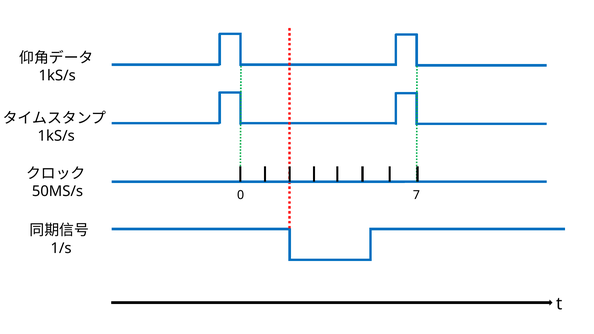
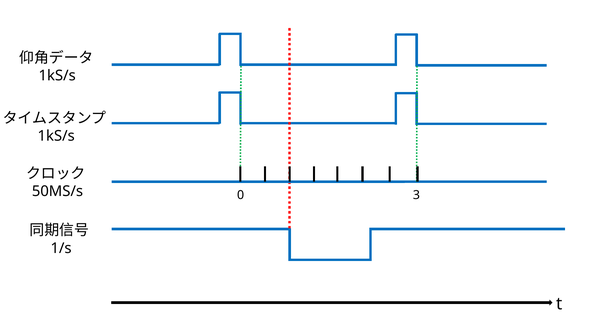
7: 7 -> 3
